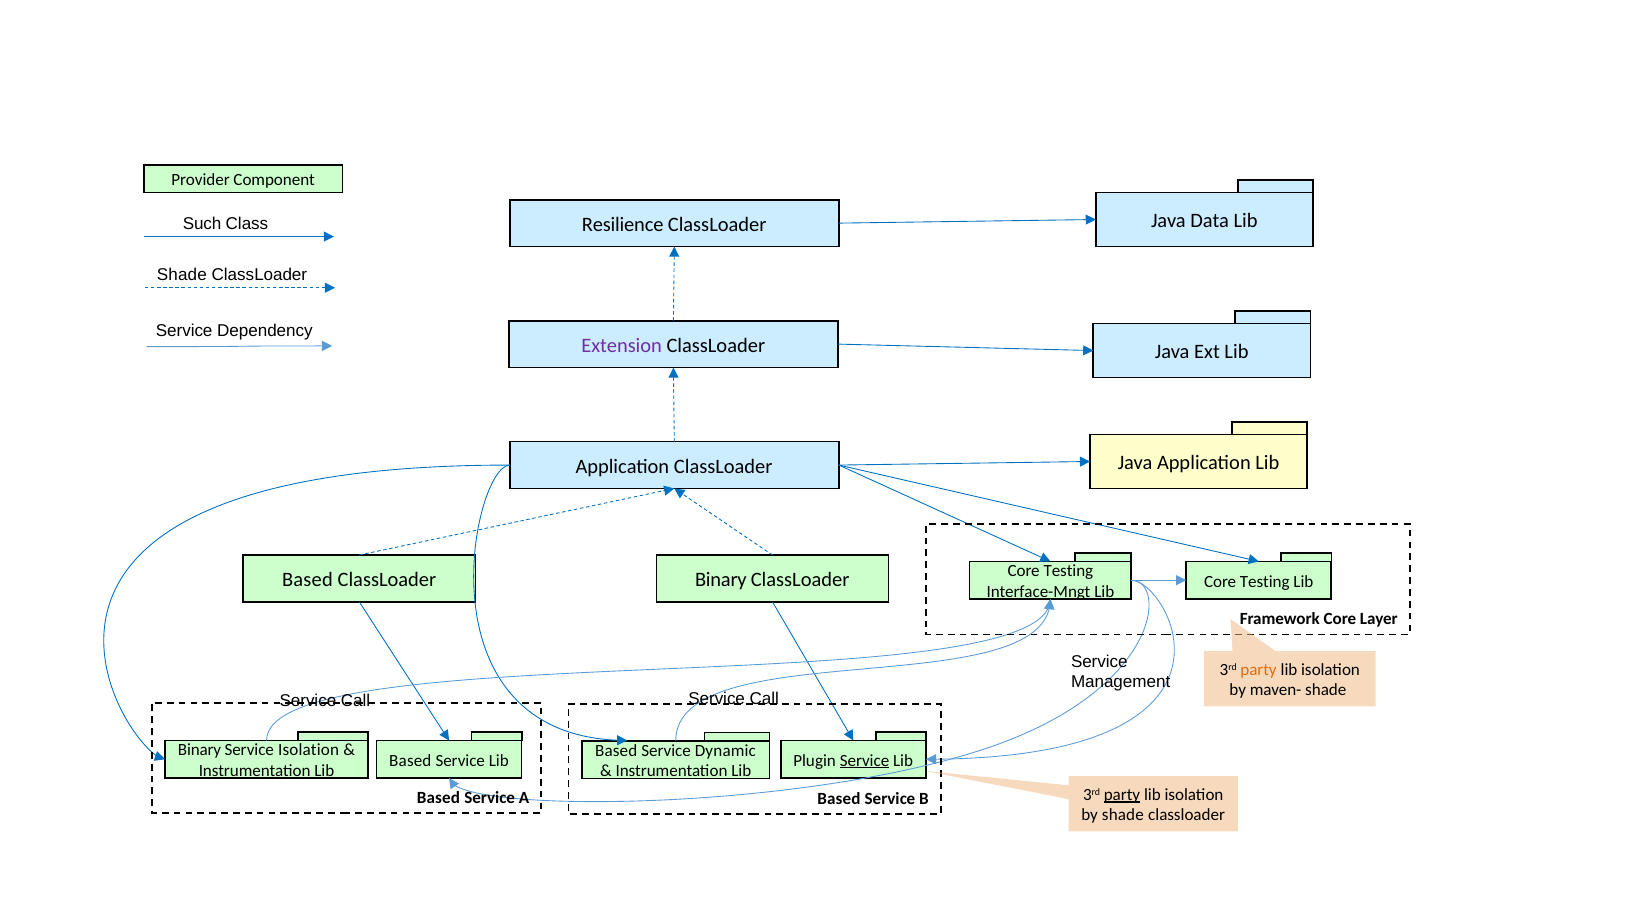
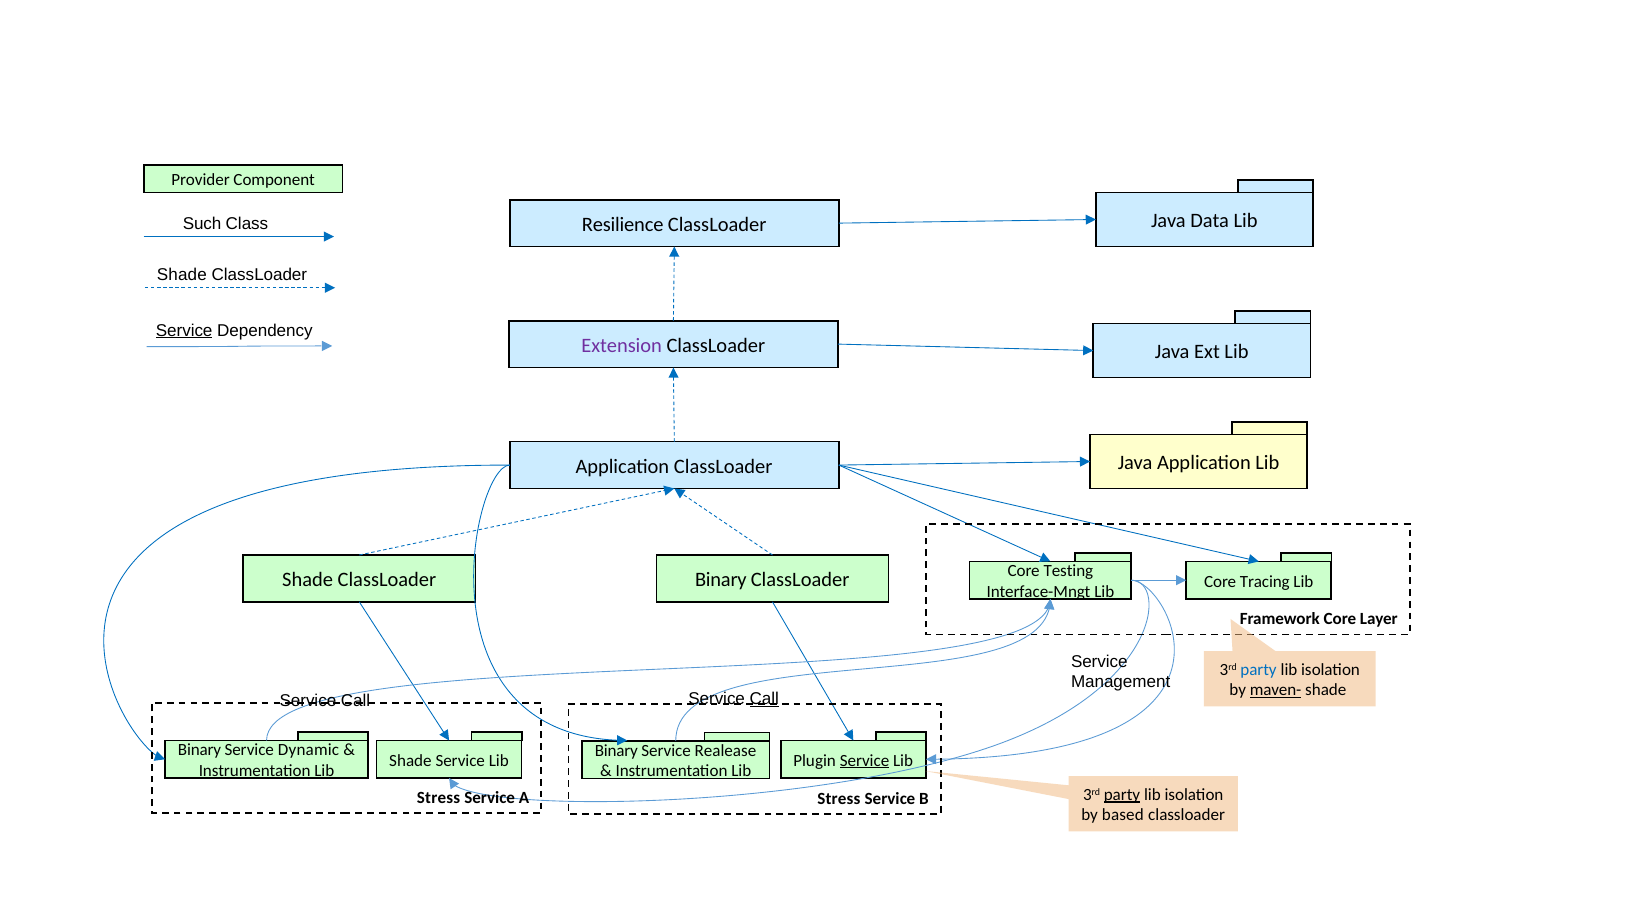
Service at (184, 330) underline: none -> present
Based at (307, 580): Based -> Shade
Testing at (1265, 581): Testing -> Tracing
party at (1259, 670) colour: orange -> blue
maven- underline: none -> present
Call at (764, 699) underline: none -> present
Service Isolation: Isolation -> Dynamic
Based at (616, 751): Based -> Binary
Dynamic: Dynamic -> Realease
Based at (410, 760): Based -> Shade
Based at (439, 798): Based -> Stress
A Based: Based -> Stress
by shade: shade -> based
